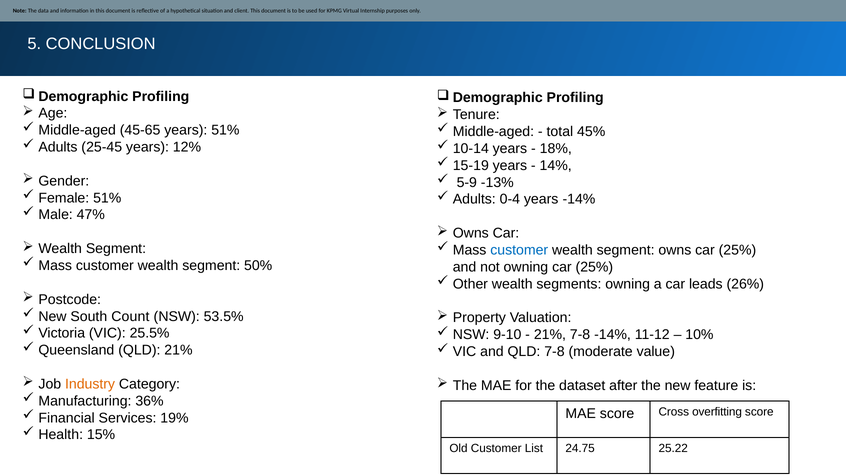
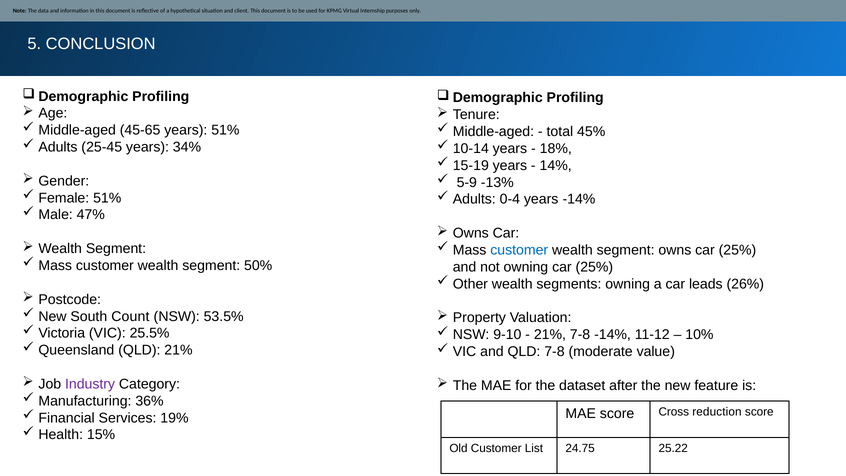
12%: 12% -> 34%
Industry colour: orange -> purple
overfitting: overfitting -> reduction
